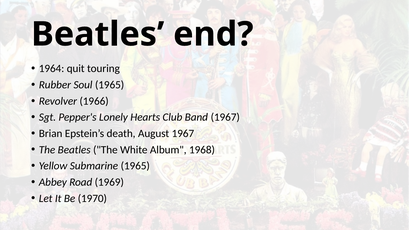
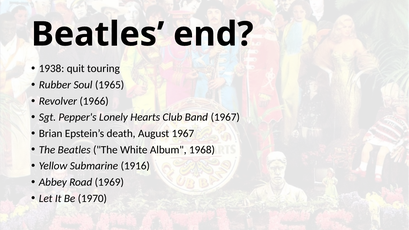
1964: 1964 -> 1938
Submarine 1965: 1965 -> 1916
